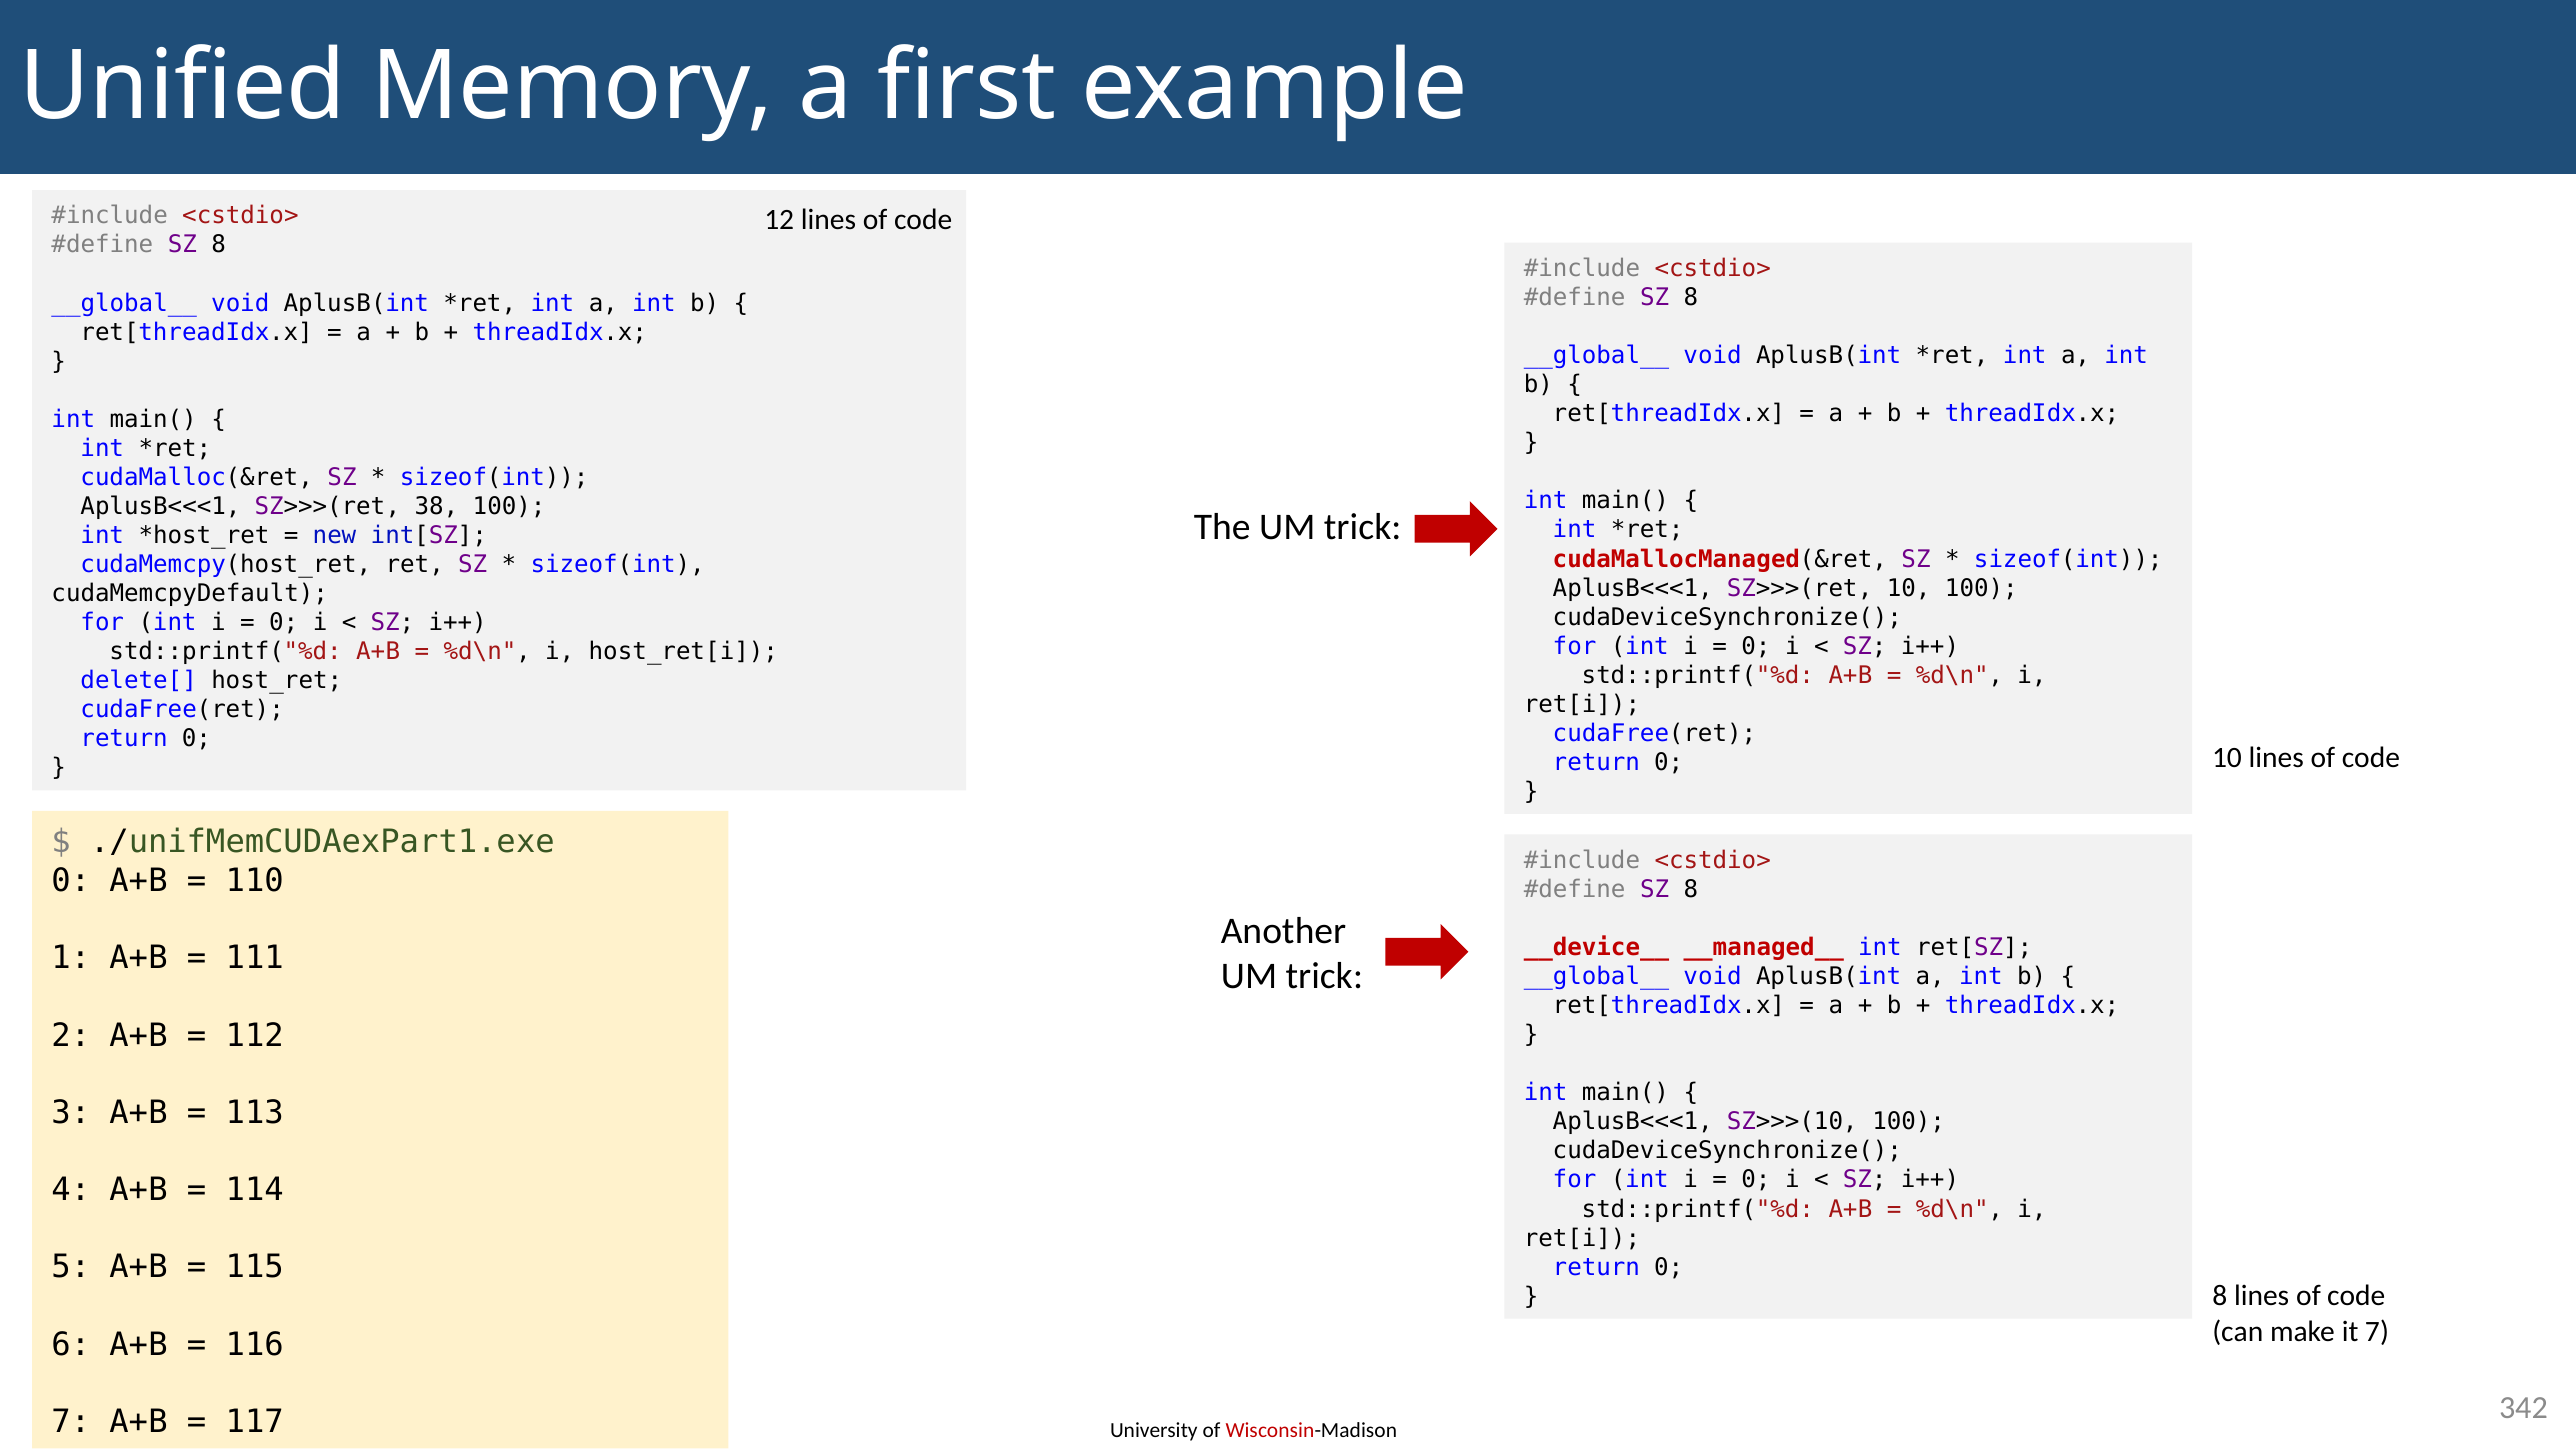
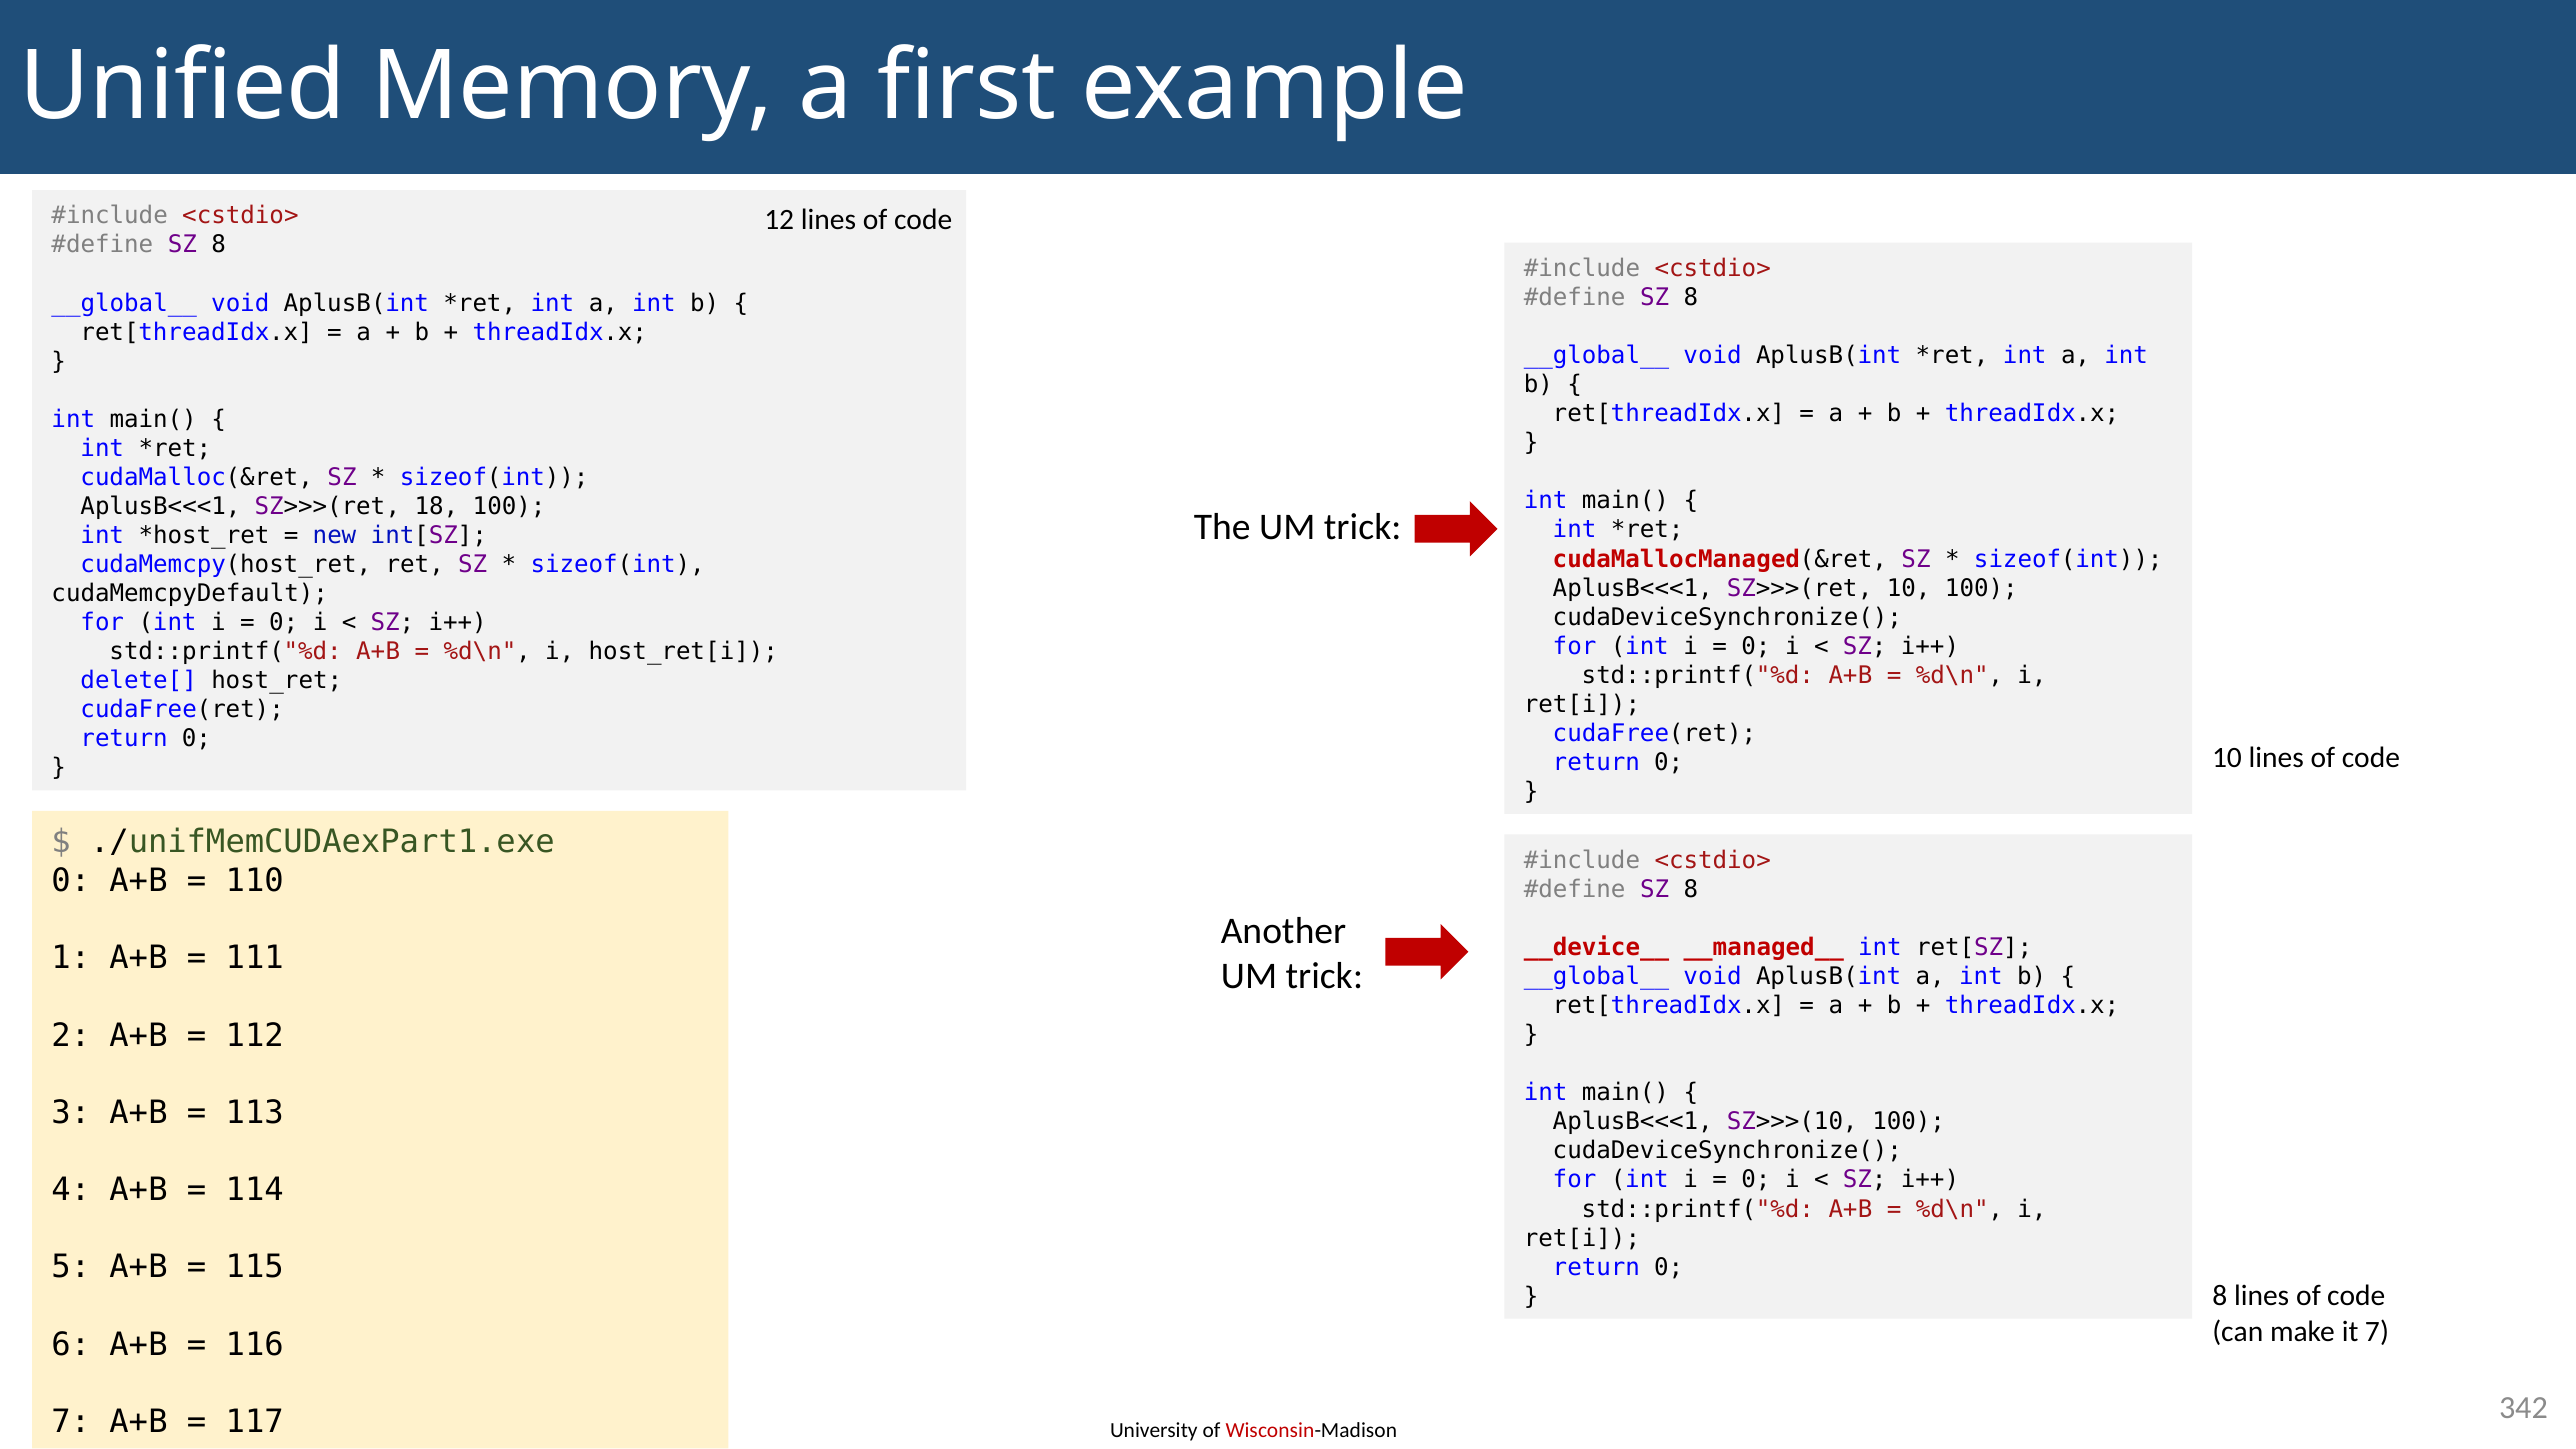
38: 38 -> 18
